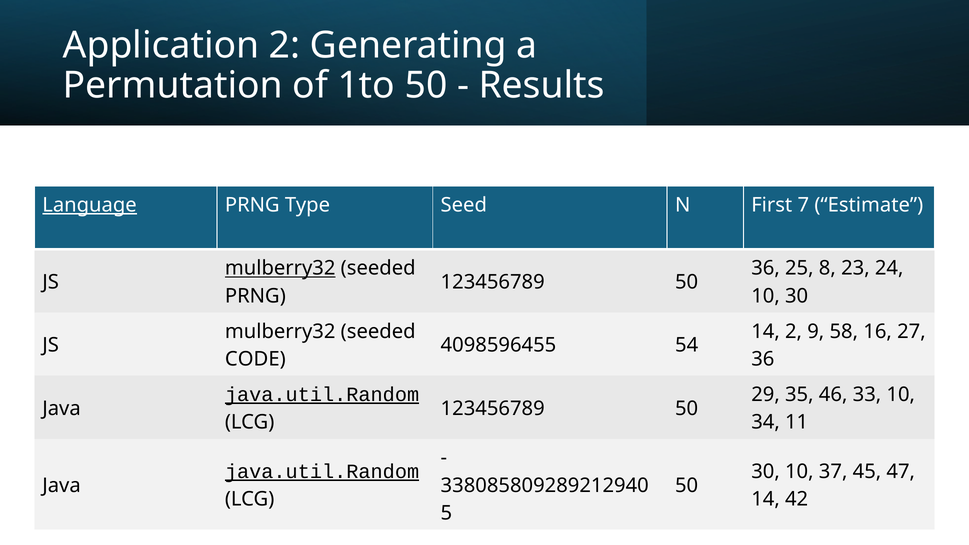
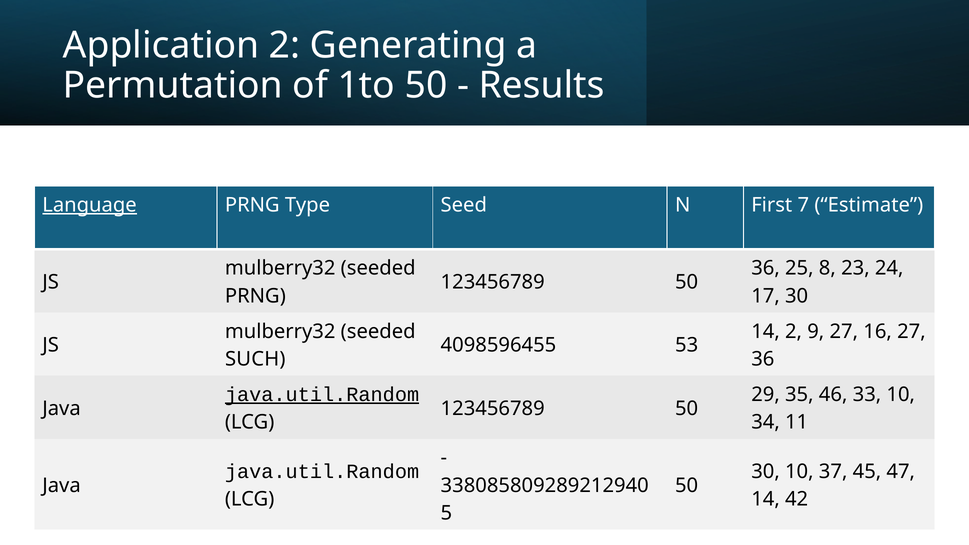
mulberry32 at (280, 268) underline: present -> none
10 at (766, 296): 10 -> 17
9 58: 58 -> 27
54: 54 -> 53
CODE: CODE -> SUCH
java.util.Random at (322, 472) underline: present -> none
